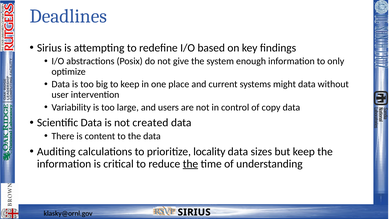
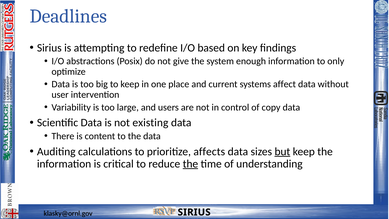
might: might -> affect
created: created -> existing
locality: locality -> affects
but underline: none -> present
